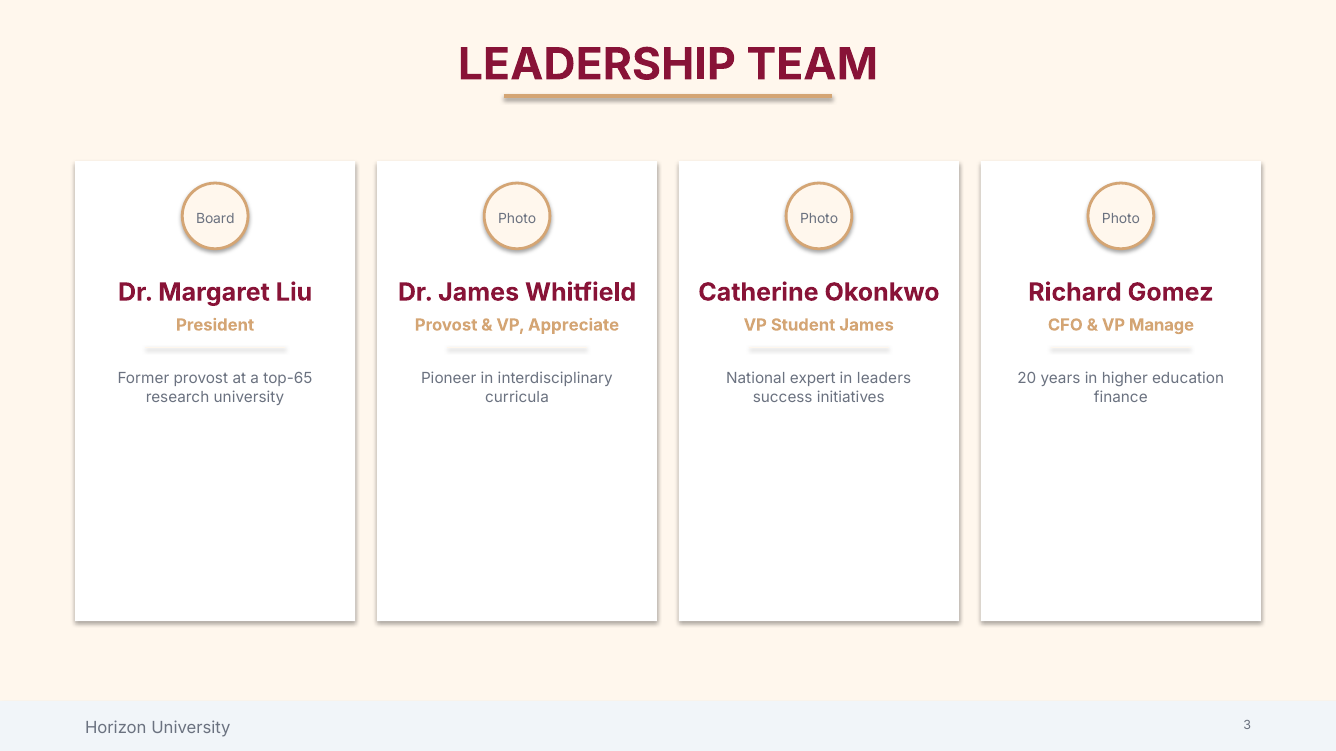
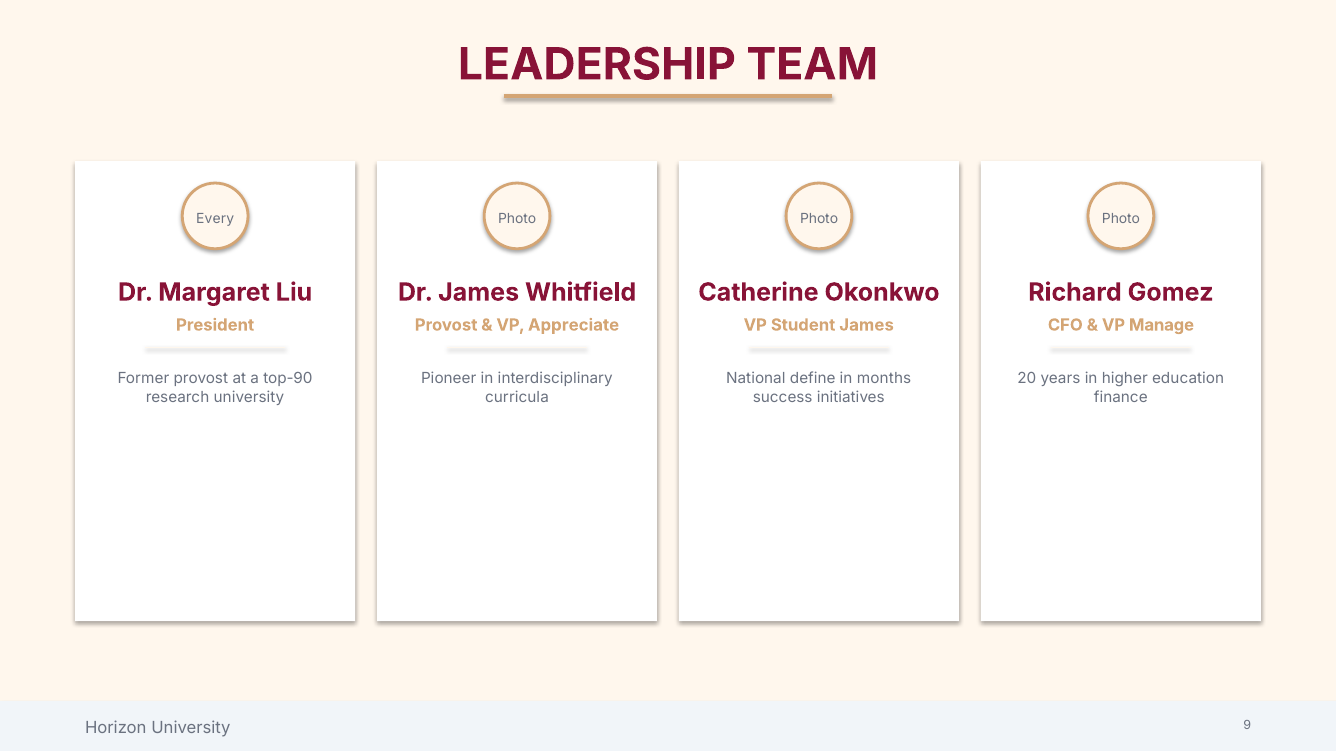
Board: Board -> Every
top-65: top-65 -> top-90
expert: expert -> define
leaders: leaders -> months
3: 3 -> 9
